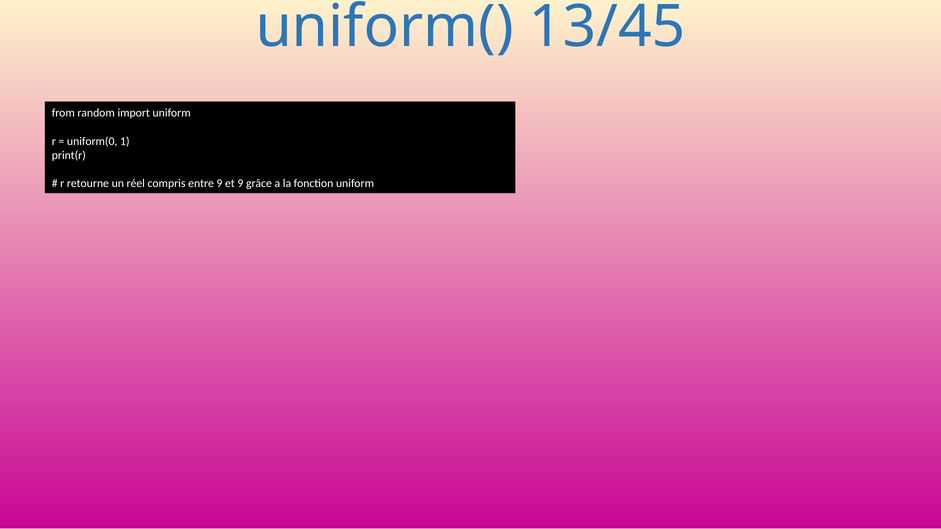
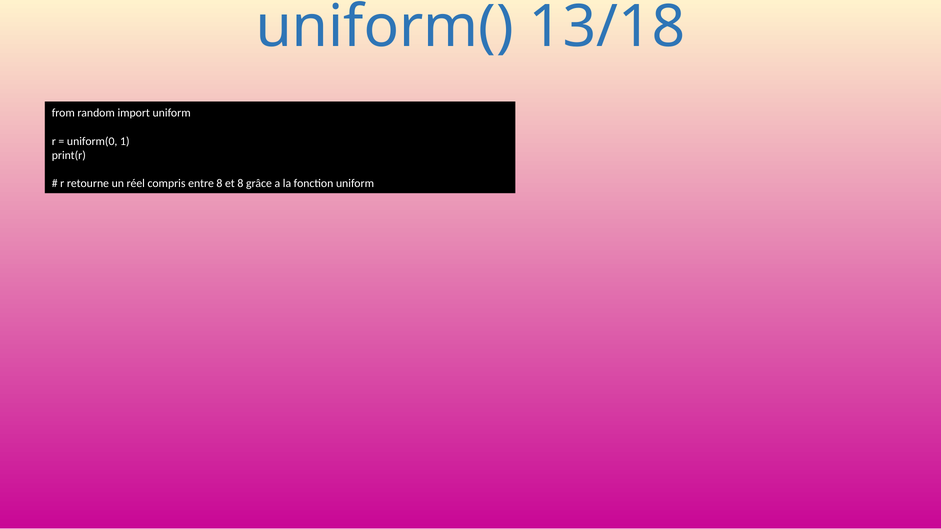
13/45: 13/45 -> 13/18
entre 9: 9 -> 8
et 9: 9 -> 8
